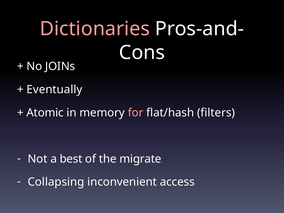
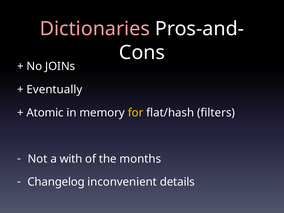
for colour: pink -> yellow
best: best -> with
migrate: migrate -> months
Collapsing: Collapsing -> Changelog
access: access -> details
